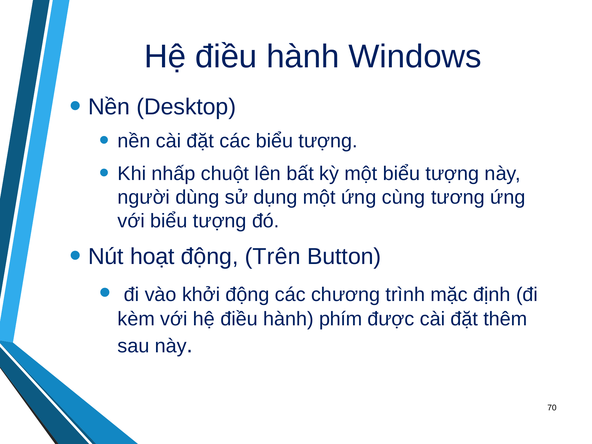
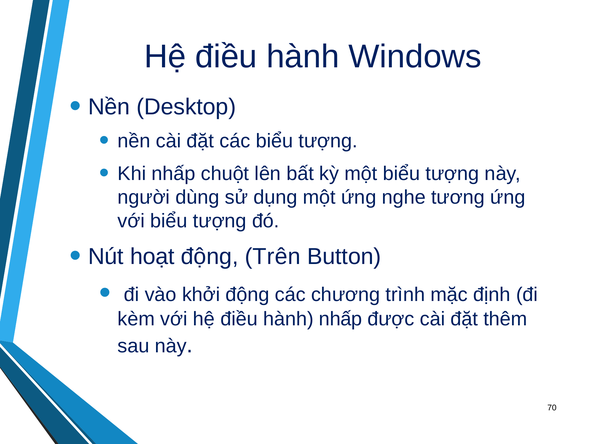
cùng: cùng -> nghe
hành phím: phím -> nhấp
